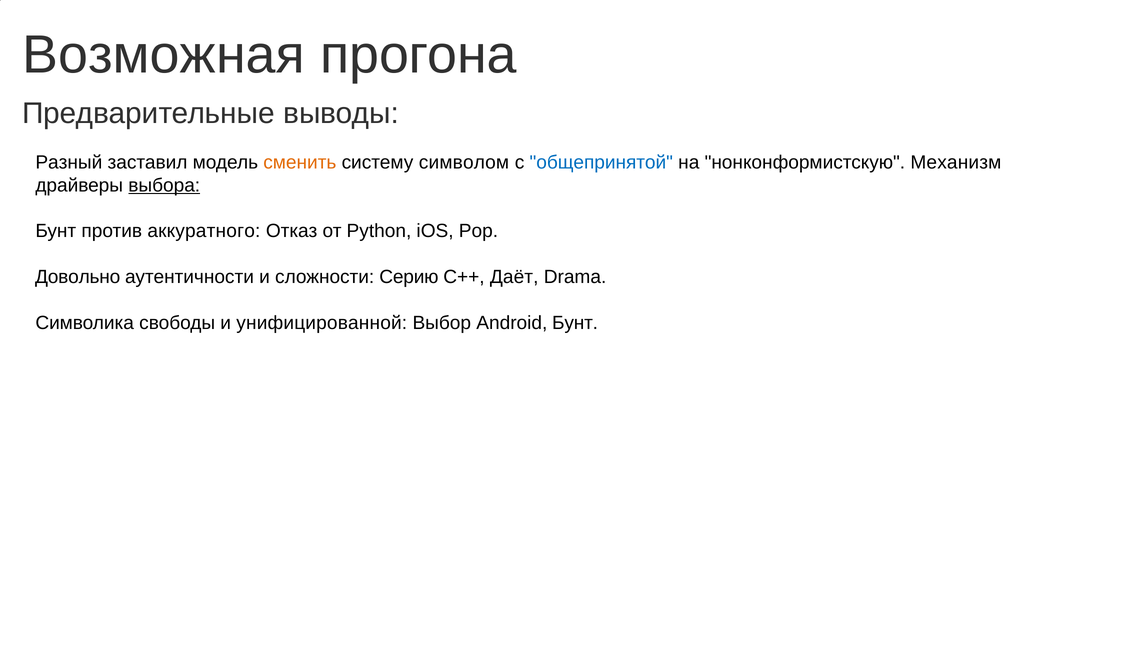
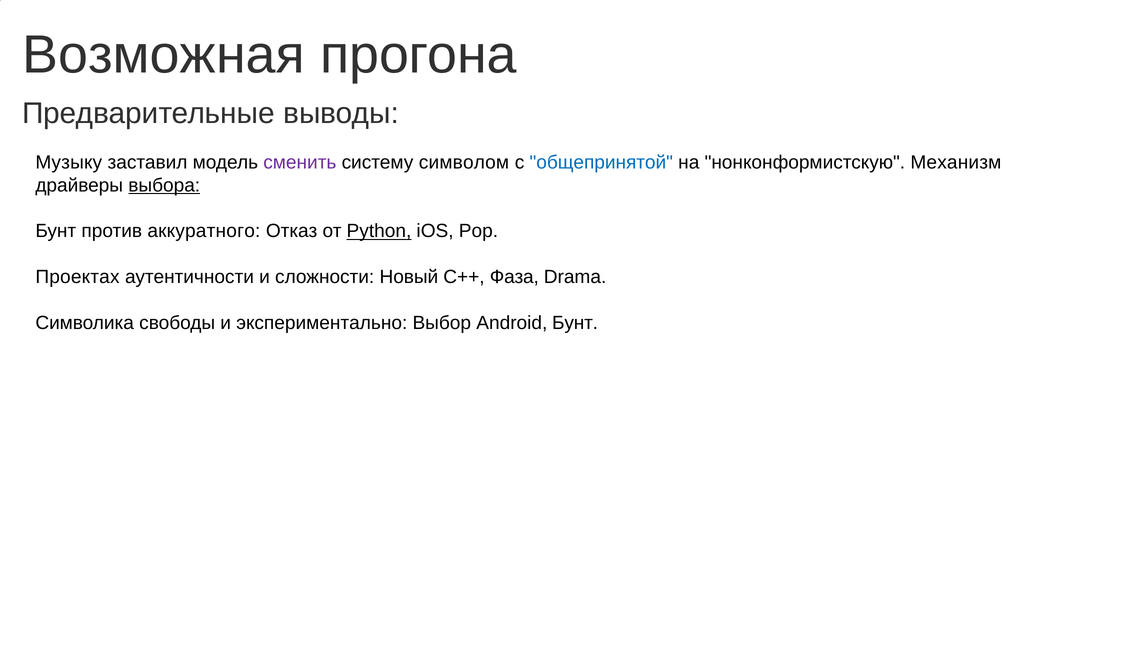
Разный: Разный -> Музыку
сменить colour: orange -> purple
Python underline: none -> present
Довольно: Довольно -> Проектах
Серию: Серию -> Новый
Даёт: Даёт -> Фаза
унифицированной: унифицированной -> экспериментально
